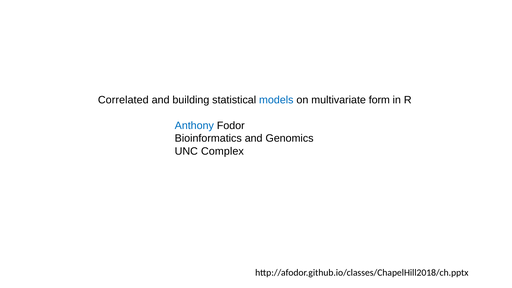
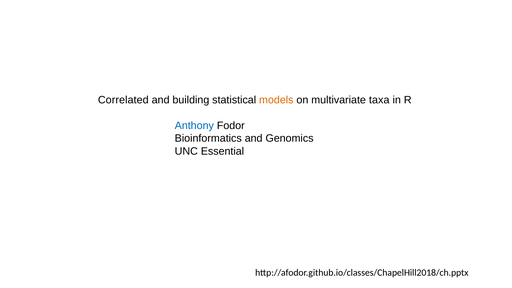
models colour: blue -> orange
form: form -> taxa
Complex: Complex -> Essential
